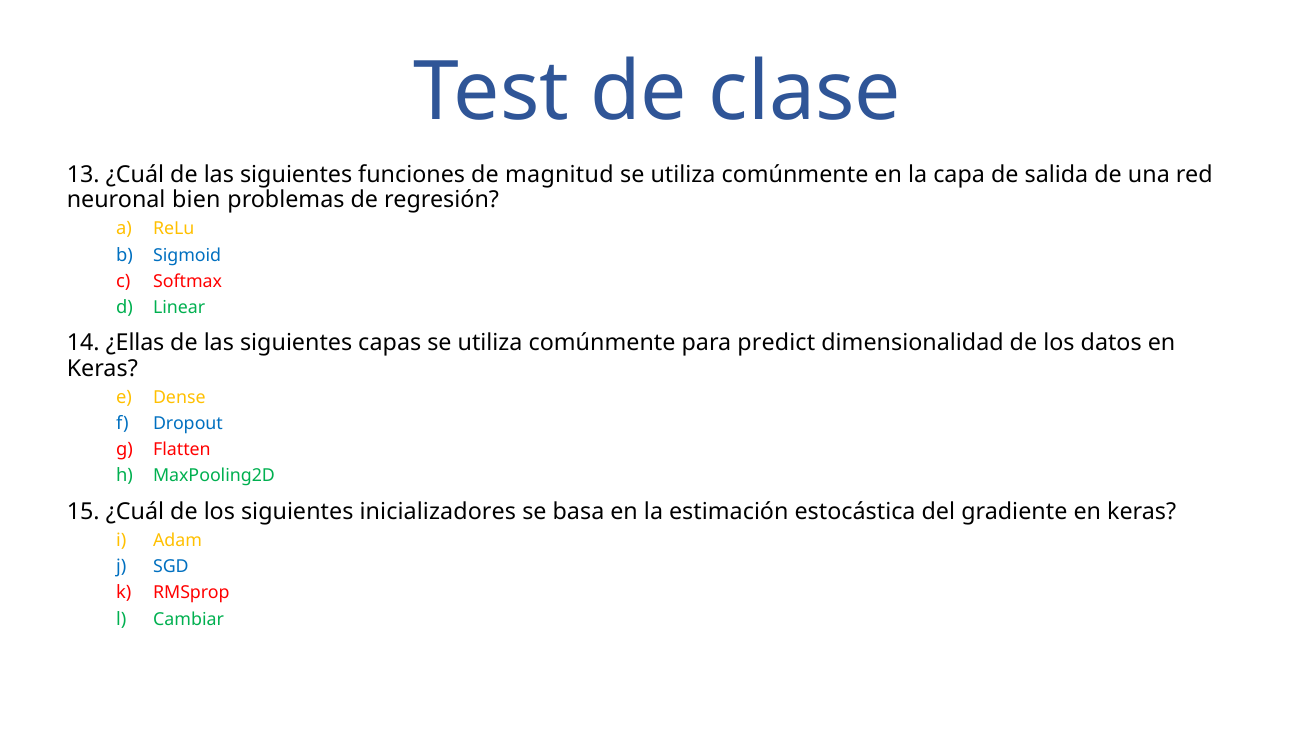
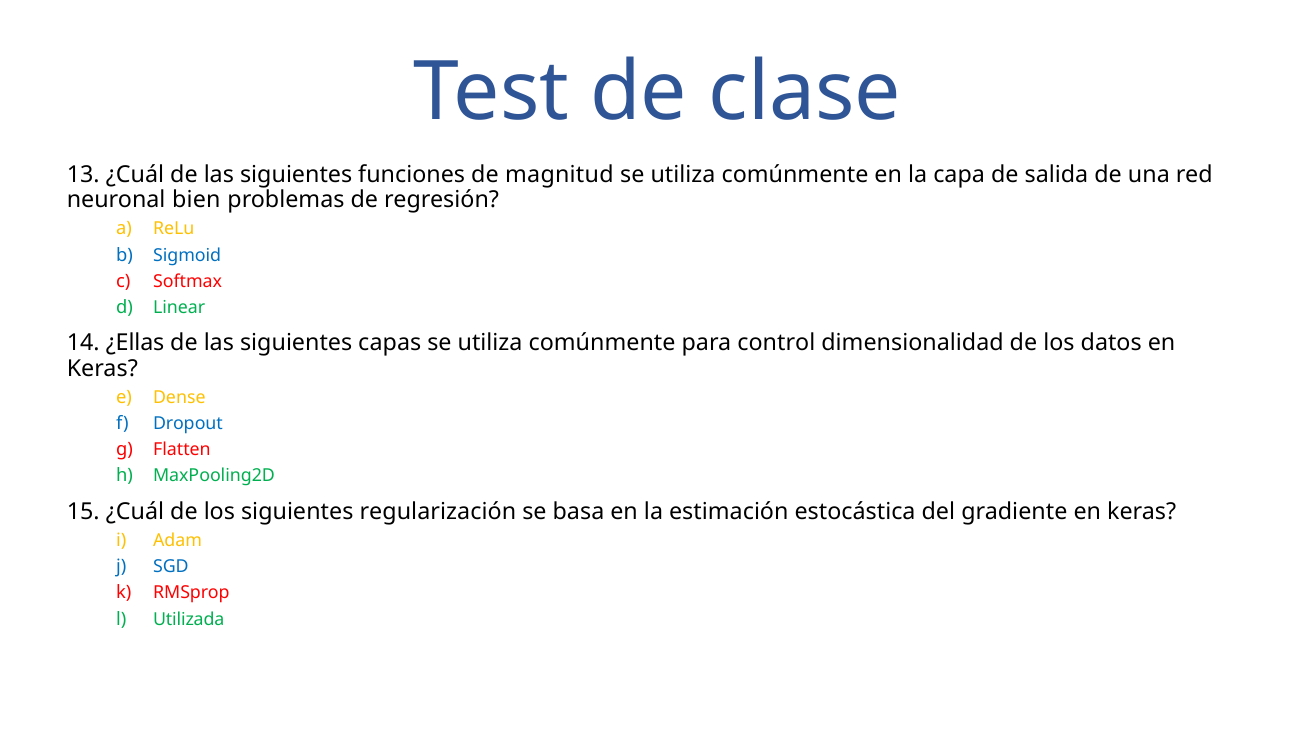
predict: predict -> control
inicializadores: inicializadores -> regularización
Cambiar: Cambiar -> Utilizada
